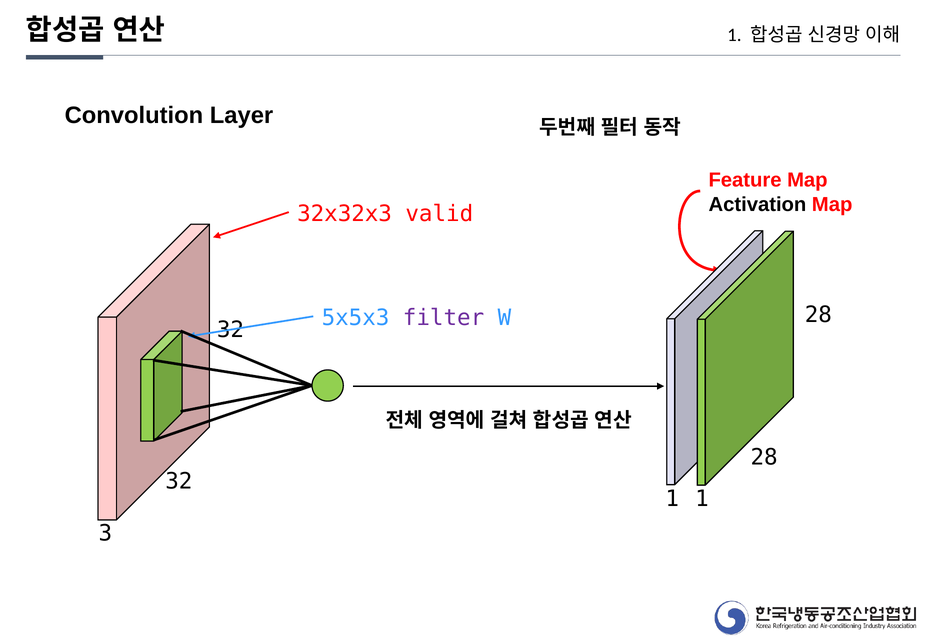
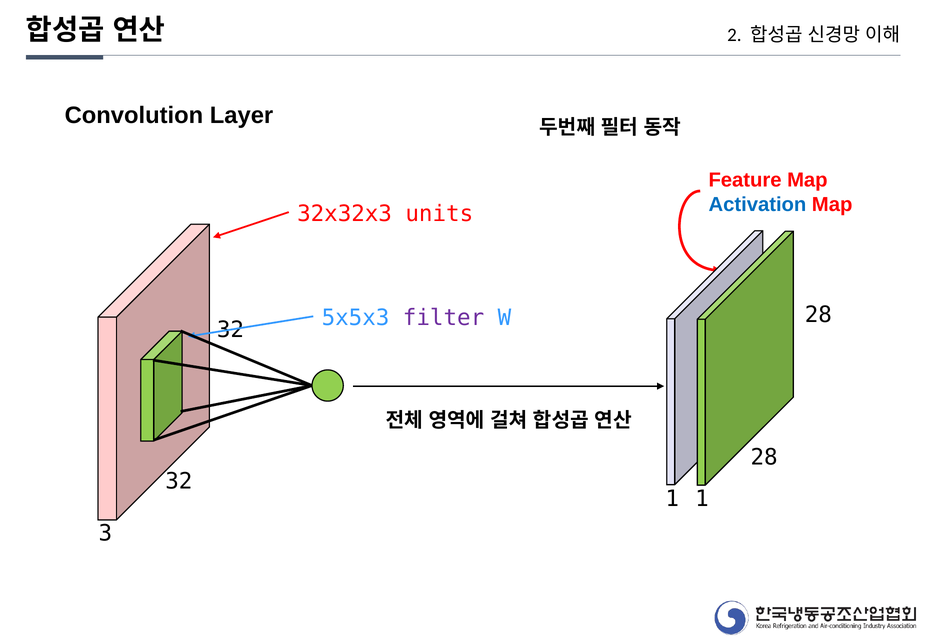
1 at (734, 35): 1 -> 2
Activation colour: black -> blue
valid: valid -> units
